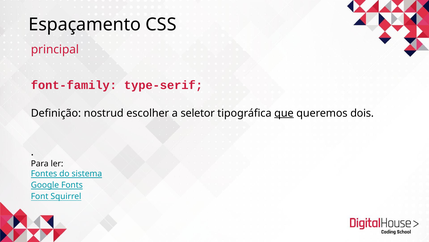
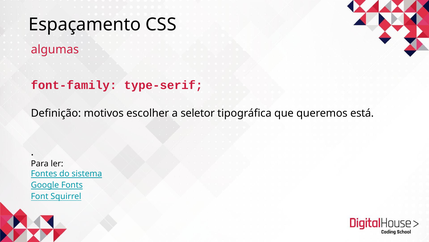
principal: principal -> algumas
nostrud: nostrud -> motivos
que underline: present -> none
dois: dois -> está
